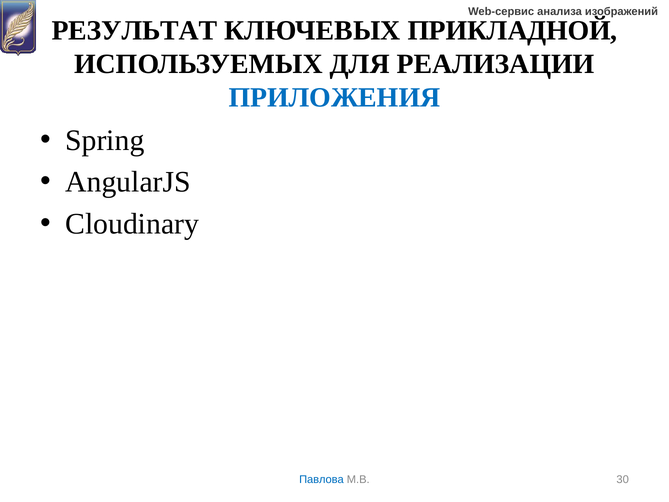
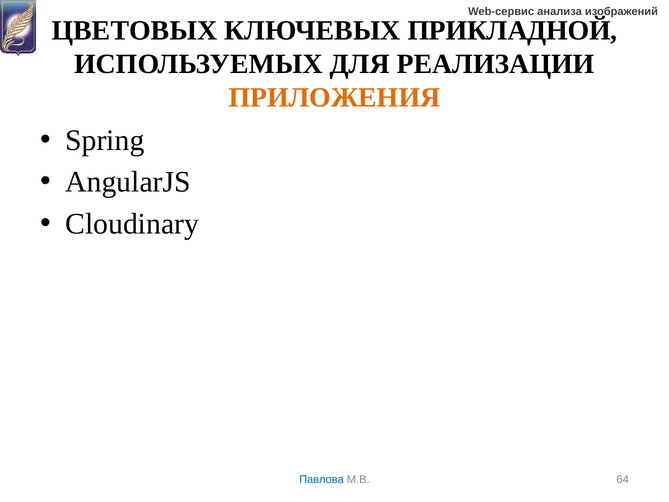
РЕЗУЛЬТАТ: РЕЗУЛЬТАТ -> ЦВЕТОВЫХ
ПРИЛОЖЕНИЯ colour: blue -> orange
30: 30 -> 64
